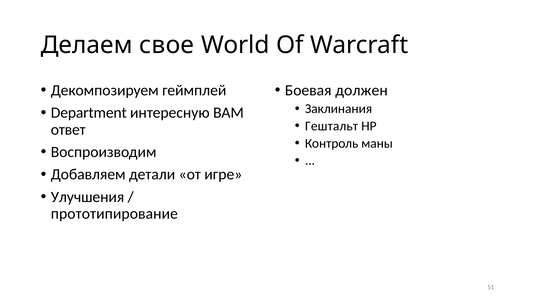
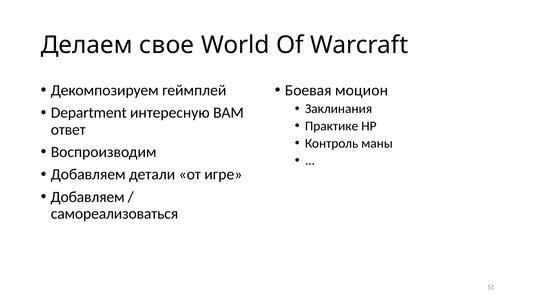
должен: должен -> моцион
Гештальт: Гештальт -> Практике
Улучшения at (88, 197): Улучшения -> Добавляем
прототипирование: прототипирование -> самореализоваться
